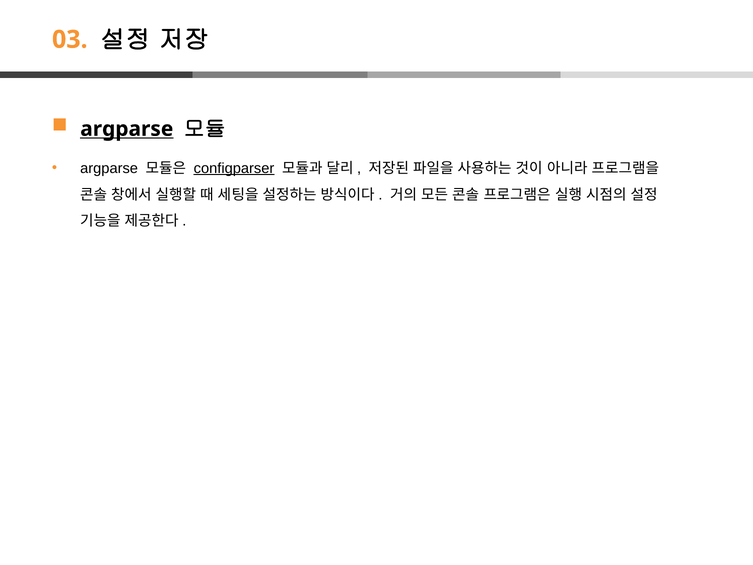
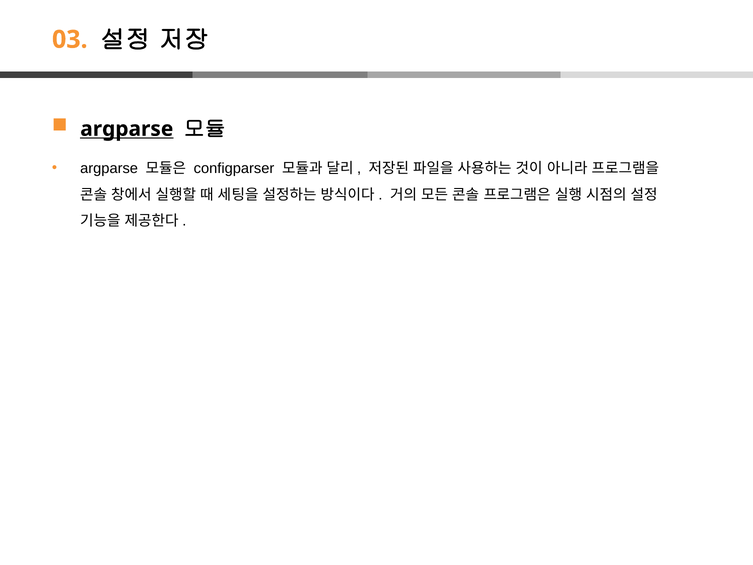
configparser underline: present -> none
